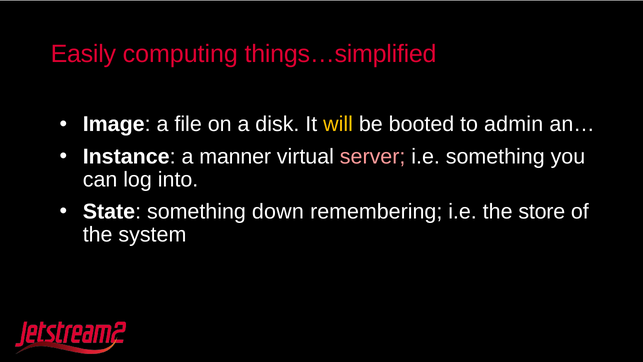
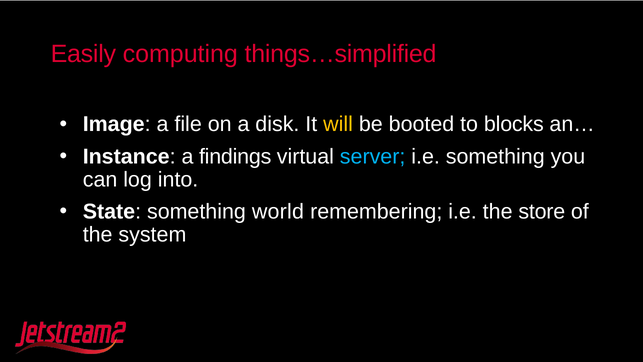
admin: admin -> blocks
manner: manner -> findings
server colour: pink -> light blue
down: down -> world
